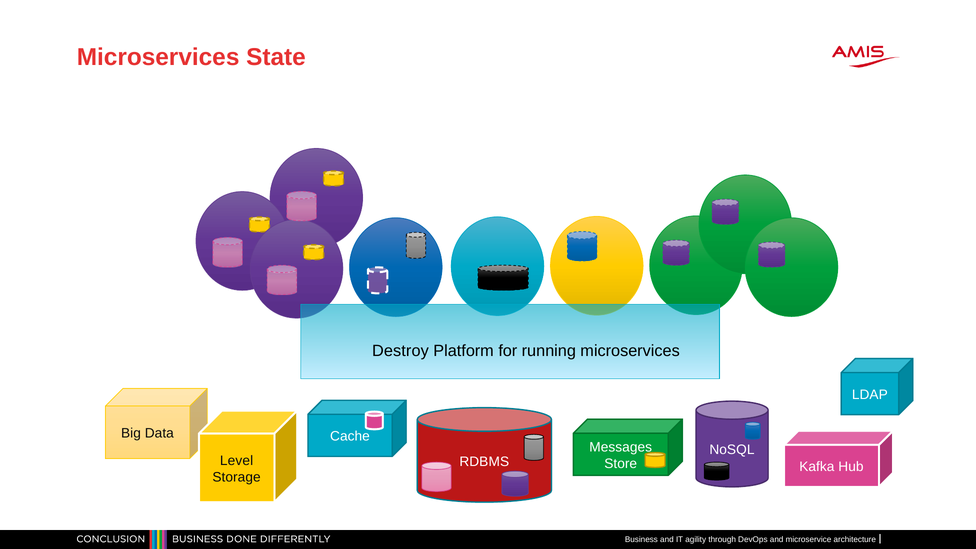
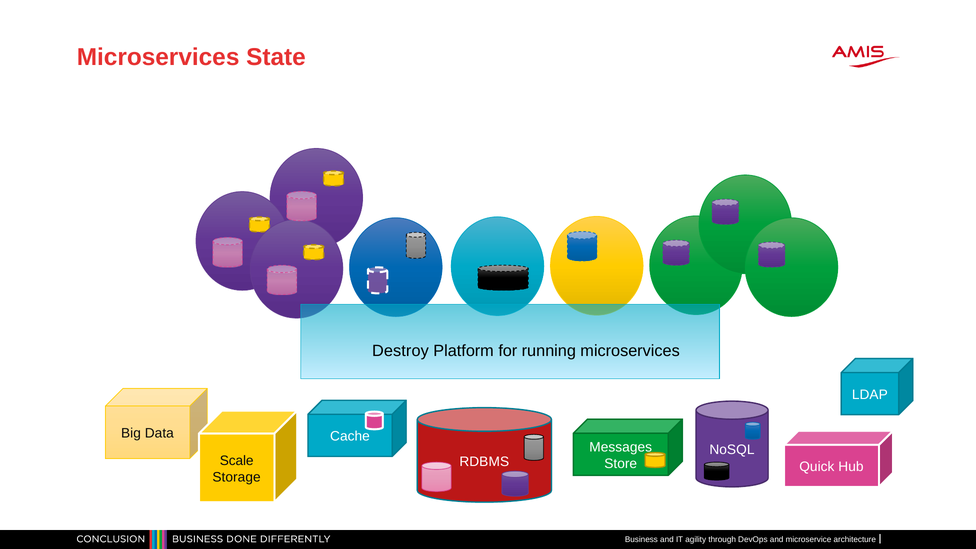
Level: Level -> Scale
Kafka: Kafka -> Quick
